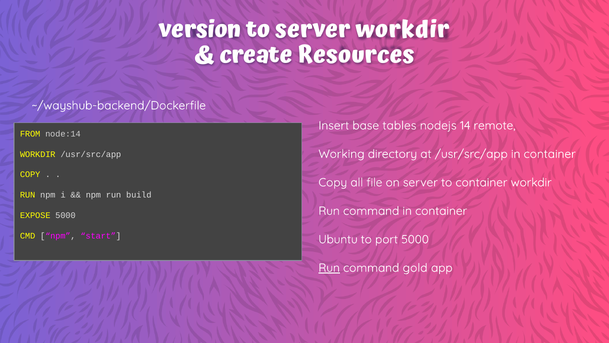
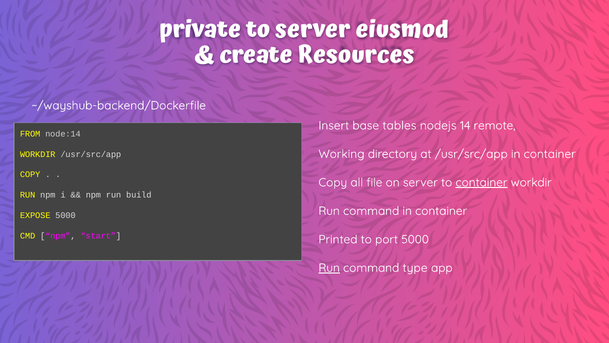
version: version -> private
server workdir: workdir -> eiusmod
container at (481, 182) underline: none -> present
Ubuntu: Ubuntu -> Printed
gold: gold -> type
